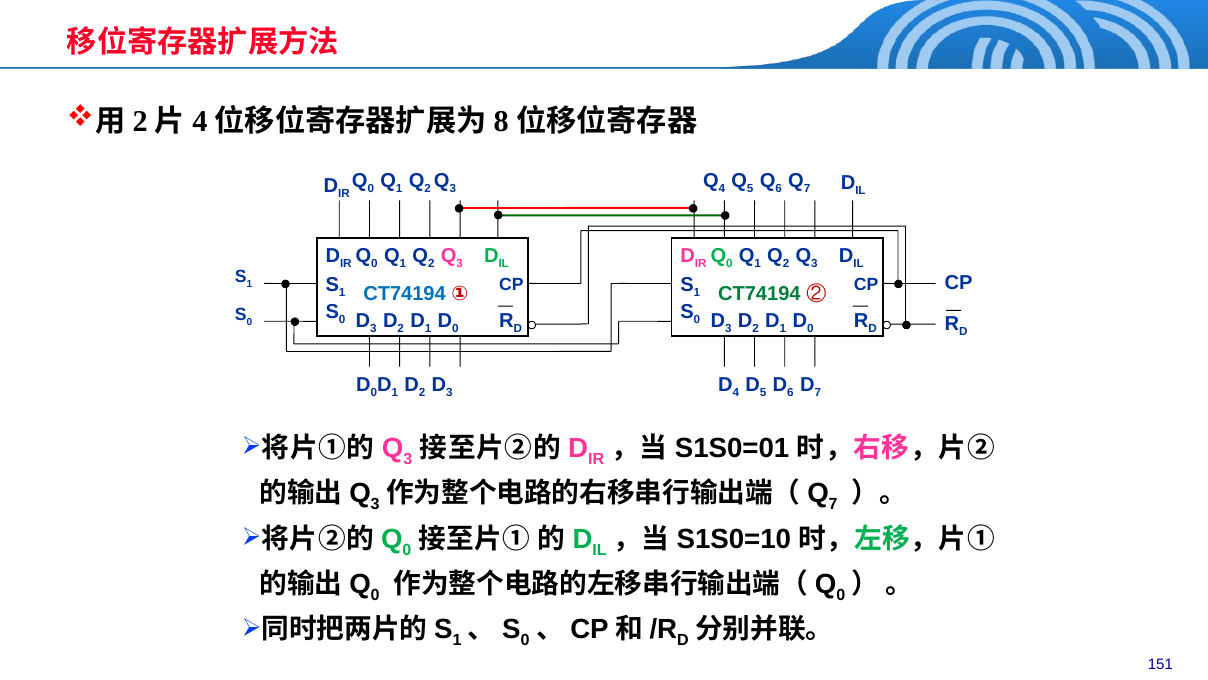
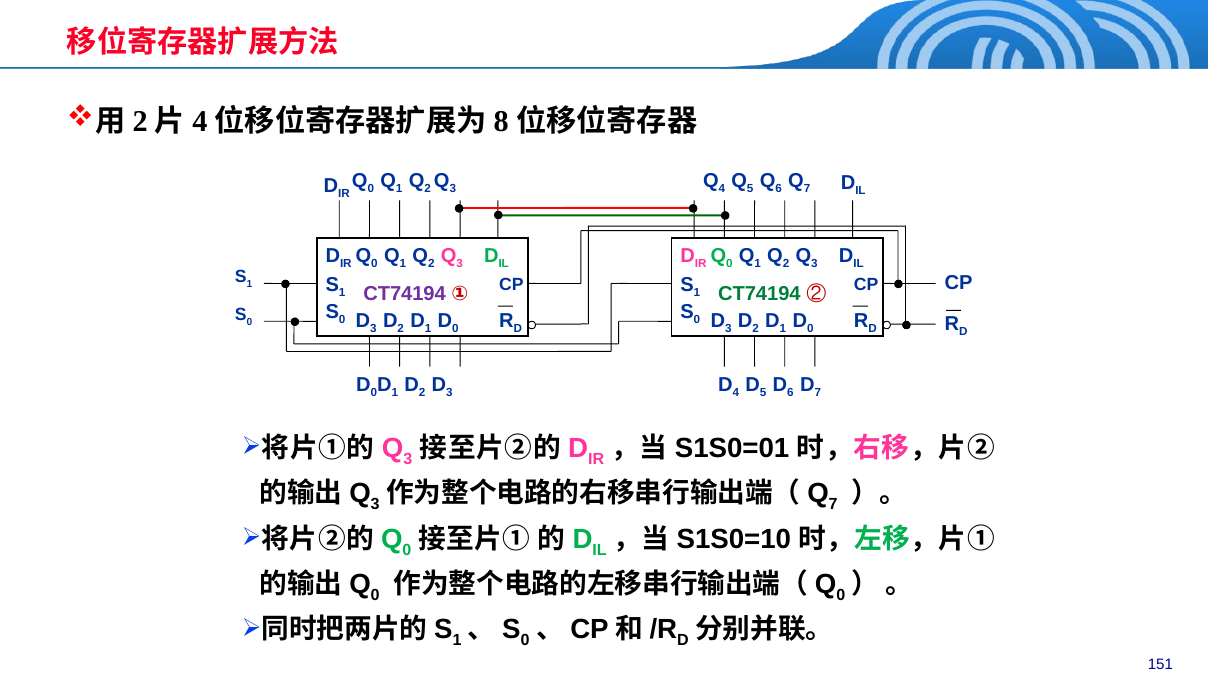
CT74194 at (405, 294) colour: blue -> purple
